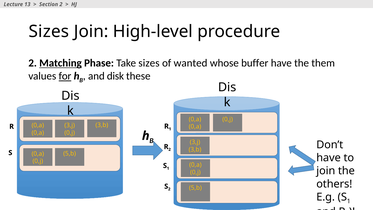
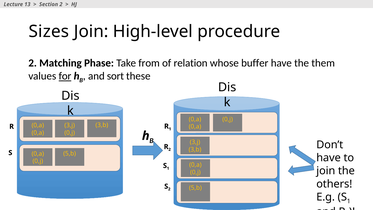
Matching underline: present -> none
Take sizes: sizes -> from
wanted: wanted -> relation
disk: disk -> sort
